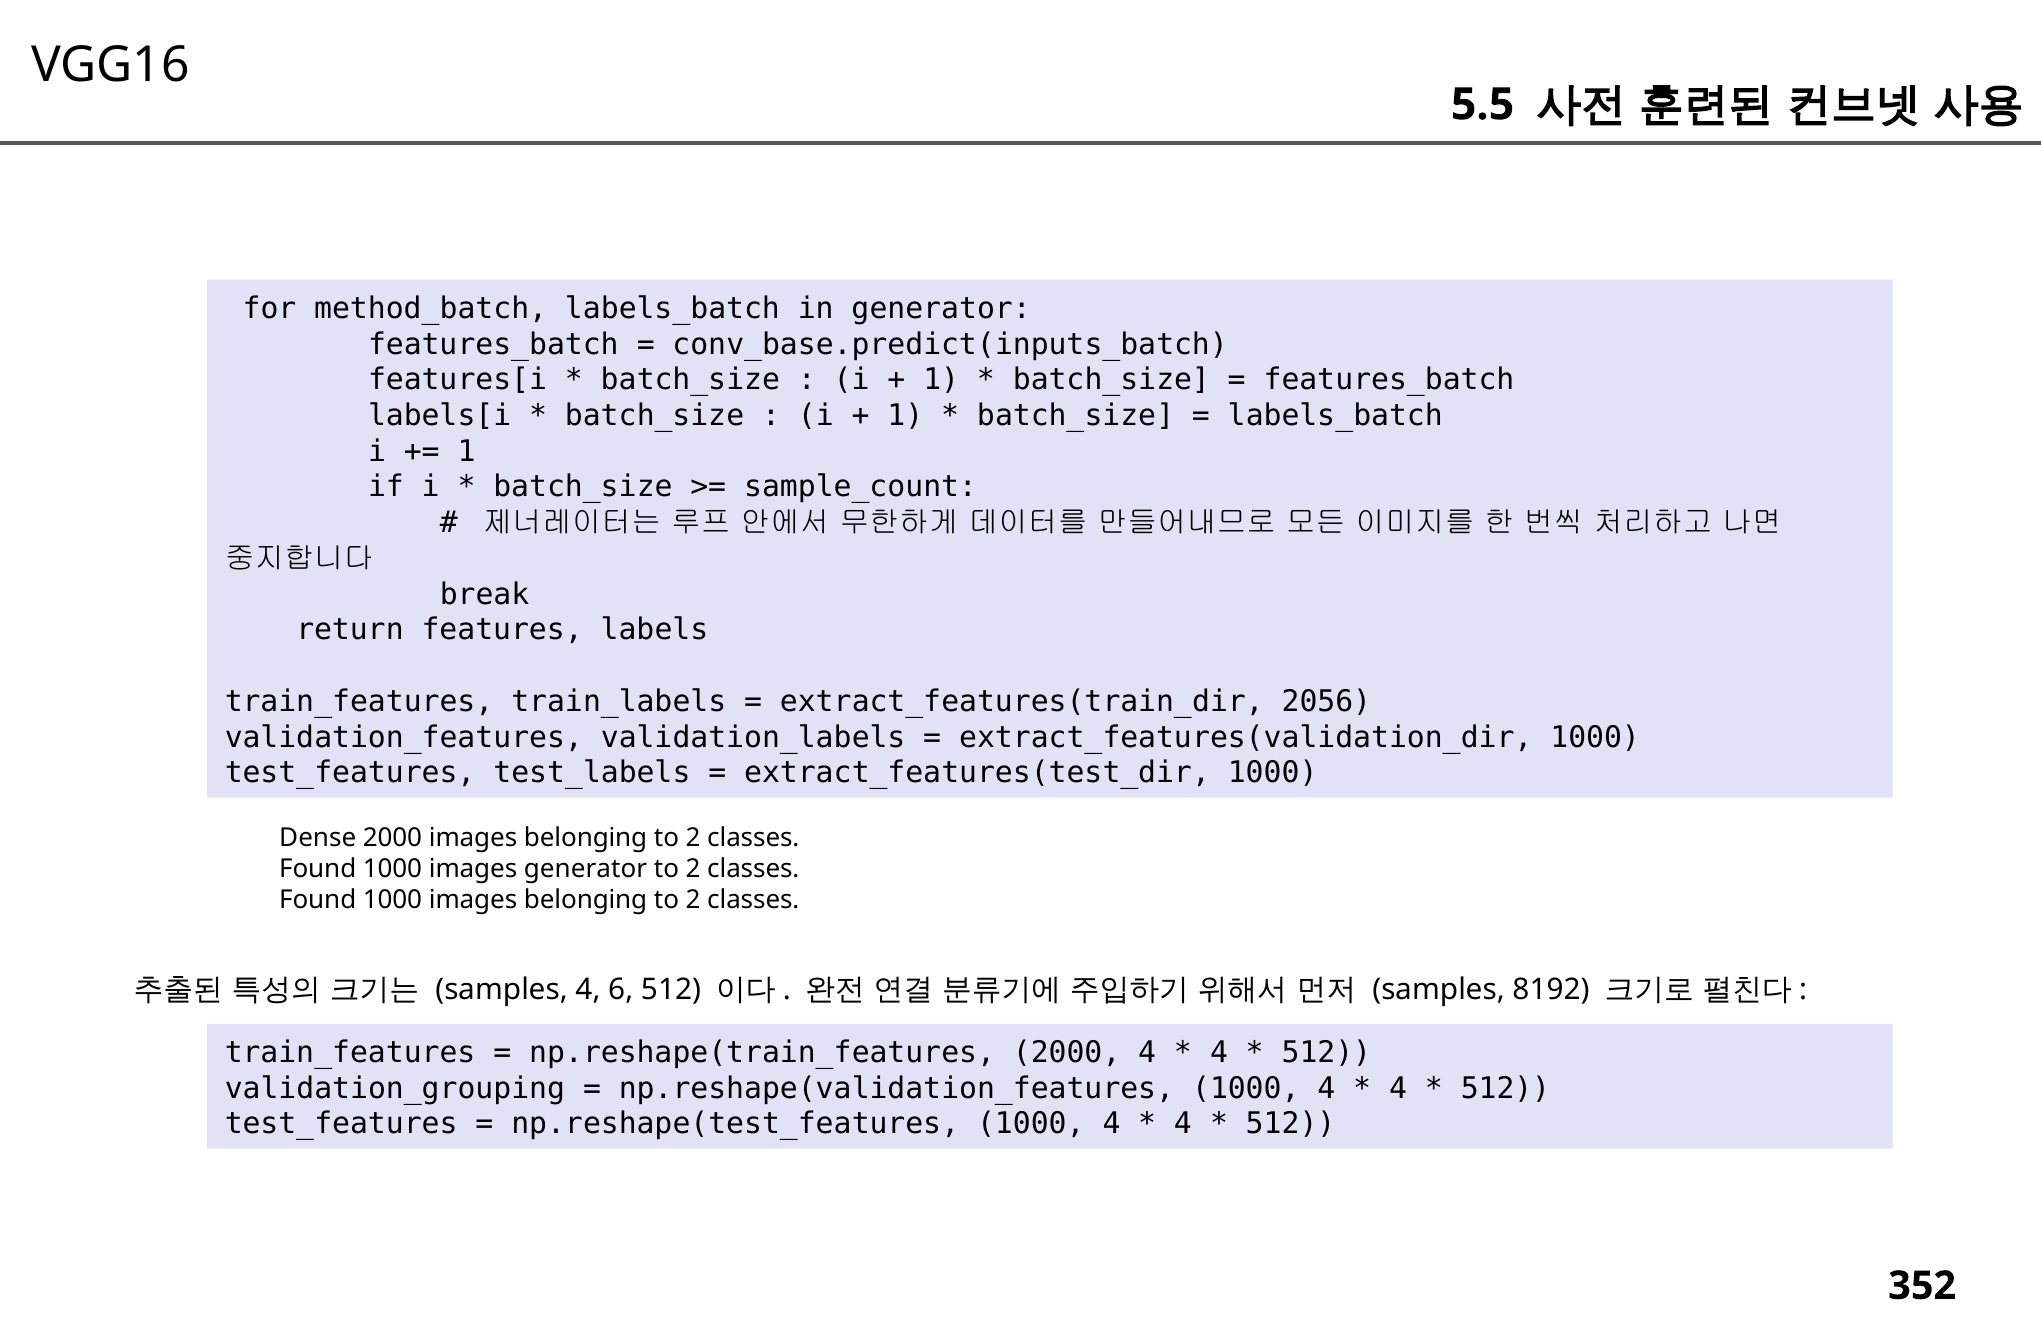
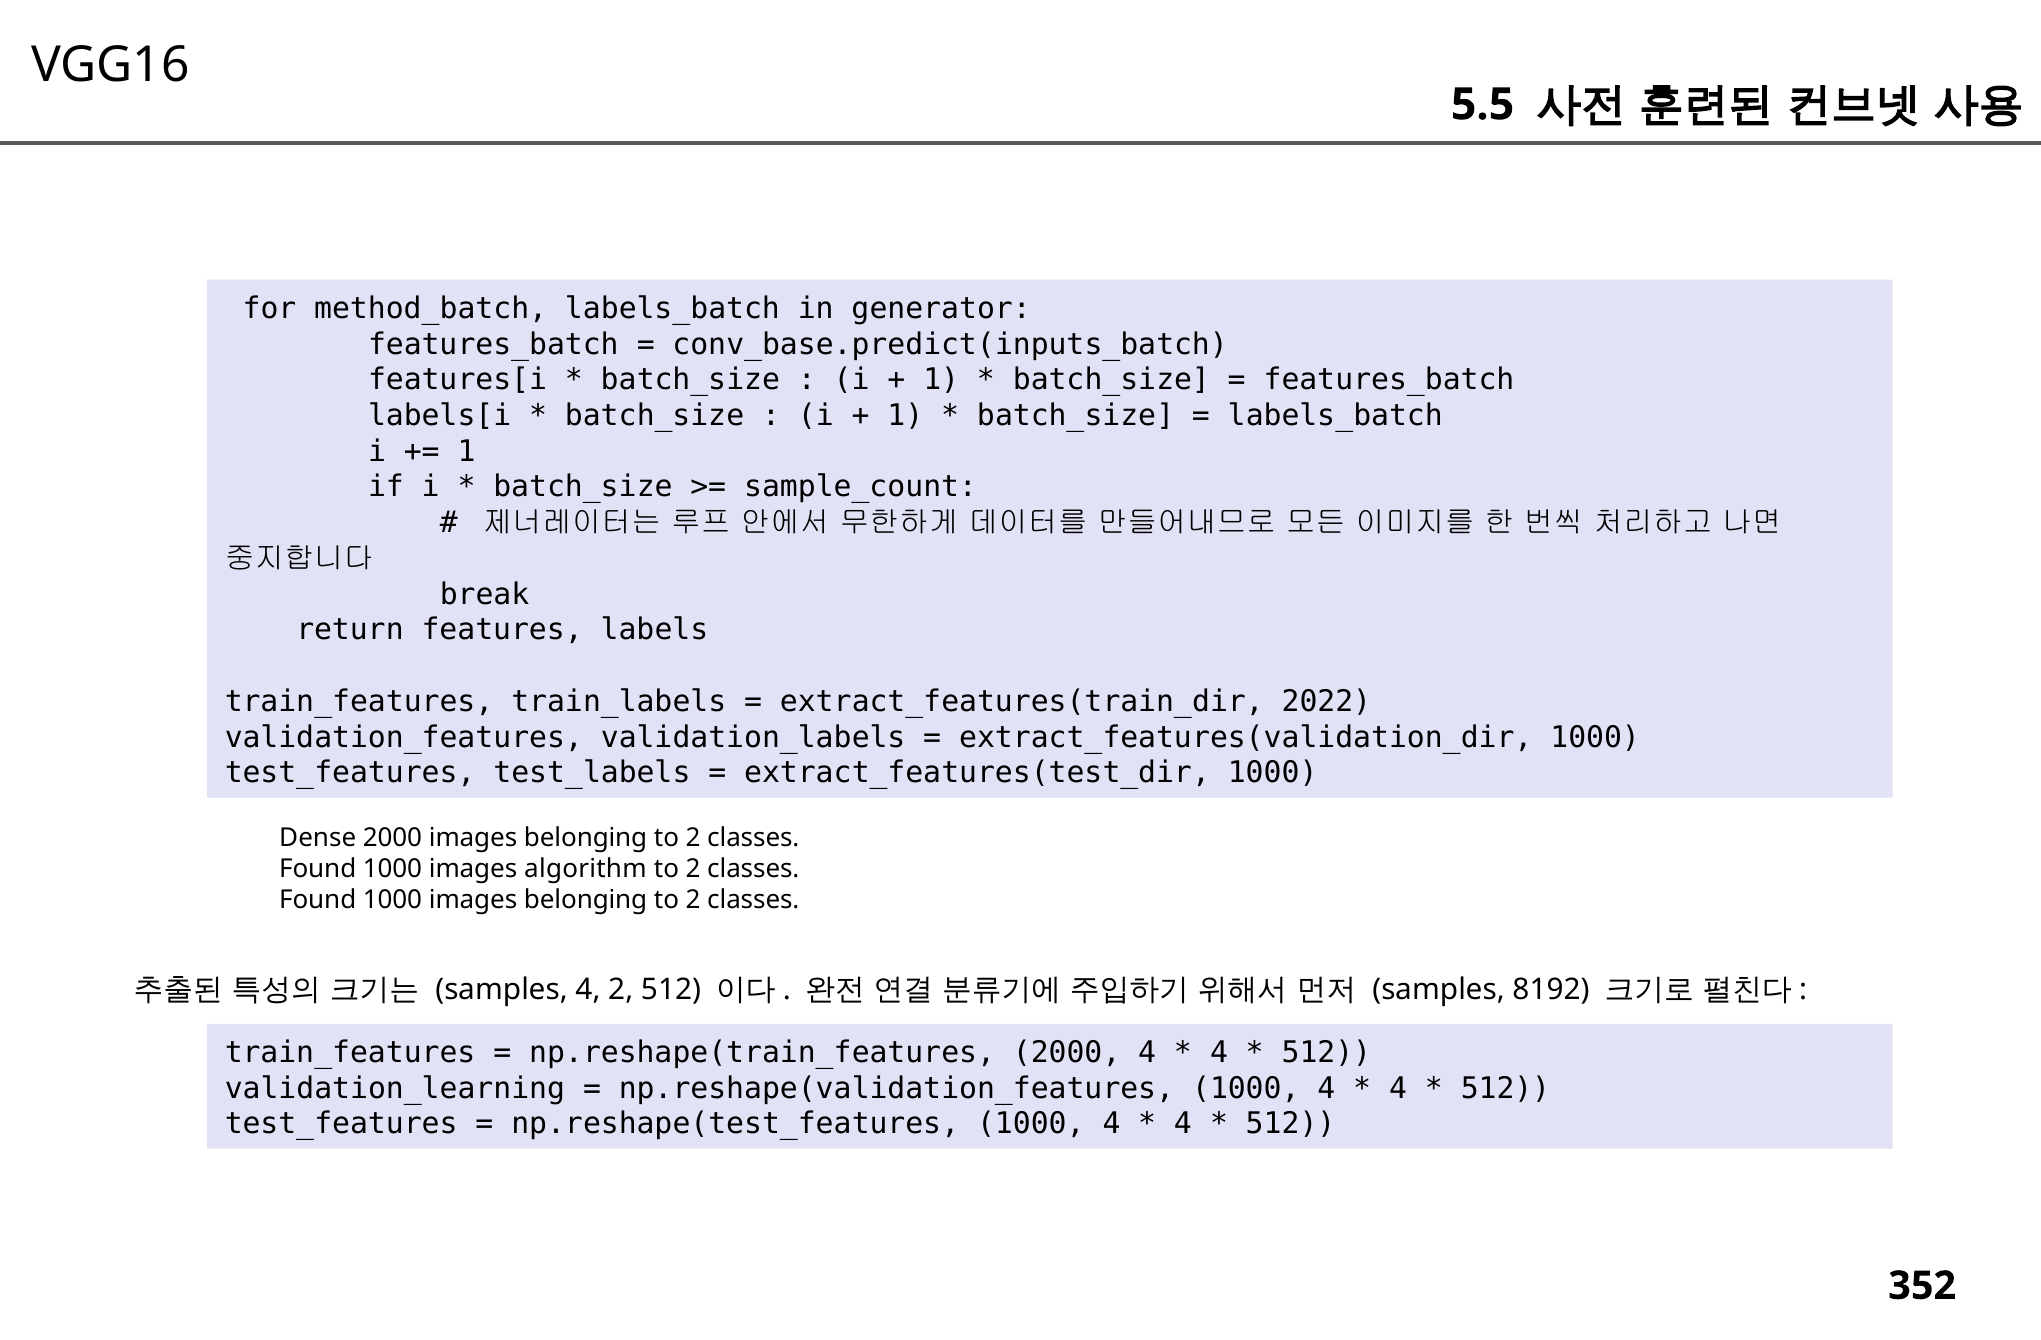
2056: 2056 -> 2022
images generator: generator -> algorithm
4 6: 6 -> 2
validation_grouping: validation_grouping -> validation_learning
